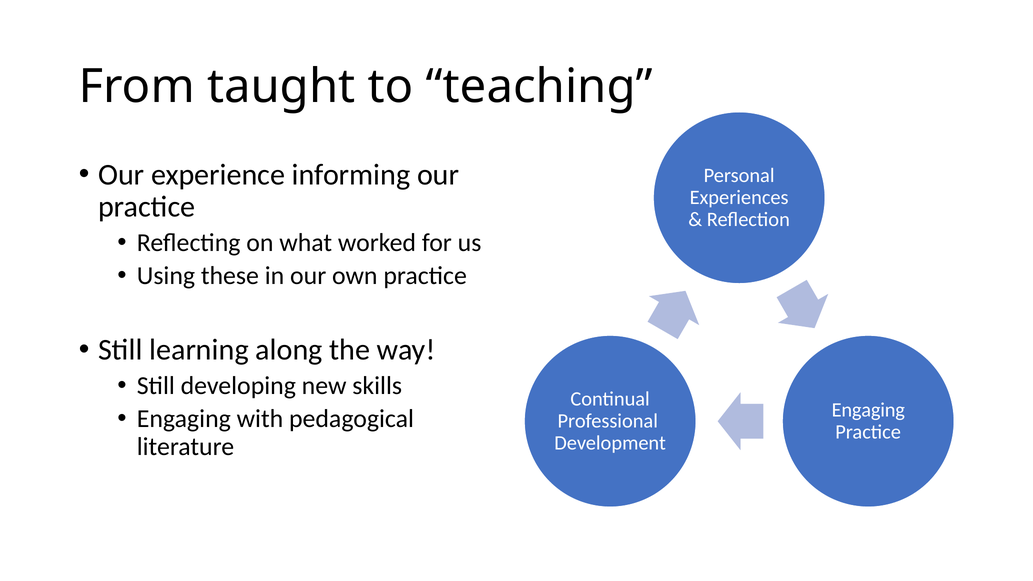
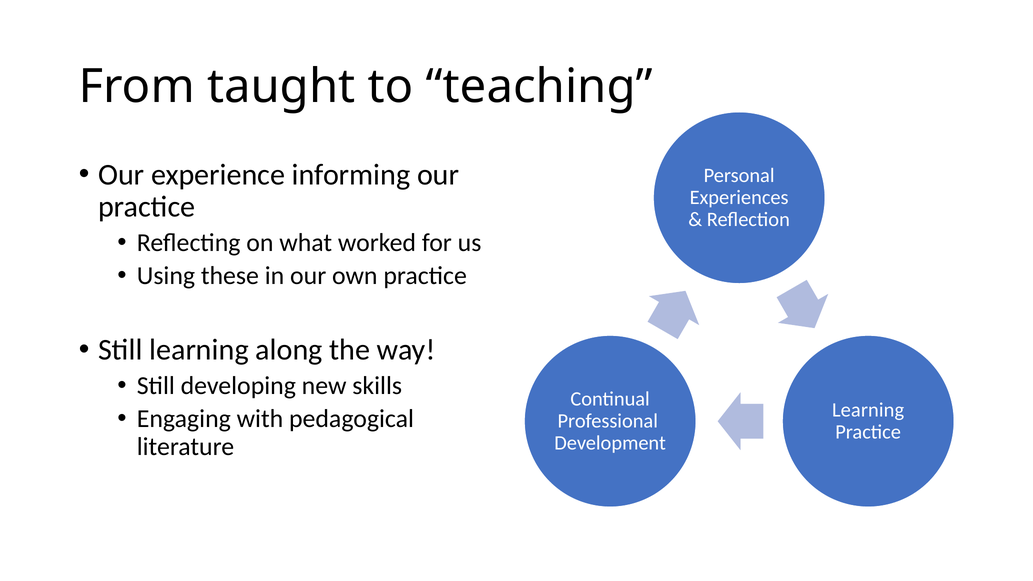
Engaging at (868, 410): Engaging -> Learning
